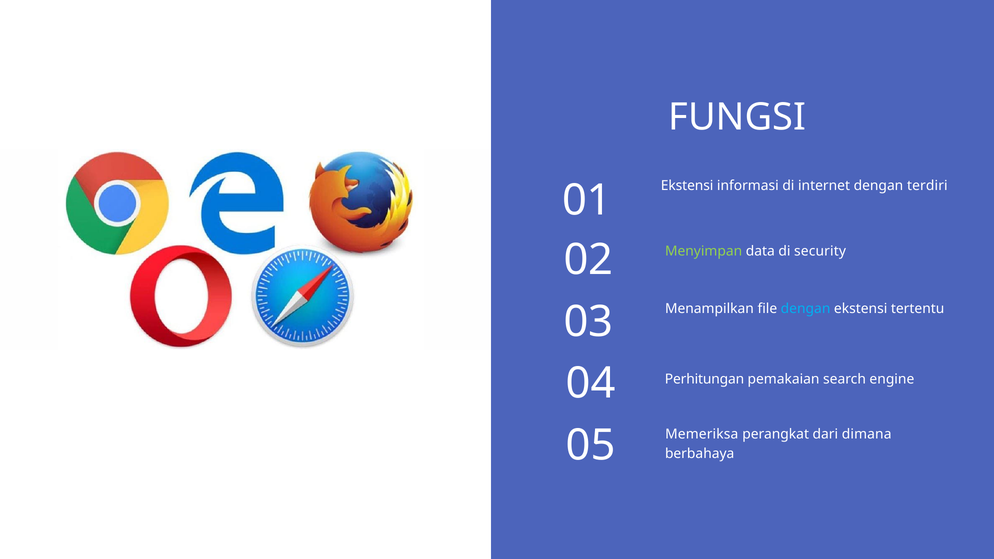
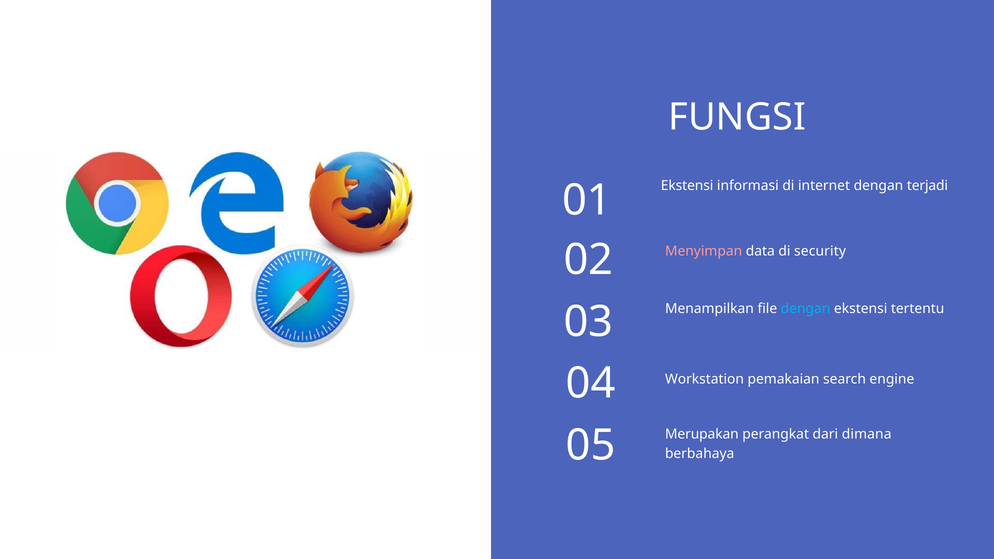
terdiri: terdiri -> terjadi
Menyimpan colour: light green -> pink
Perhitungan: Perhitungan -> Workstation
Memeriksa: Memeriksa -> Merupakan
